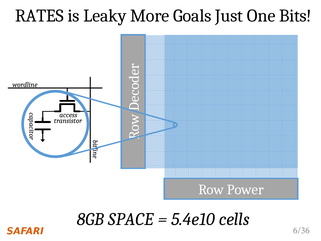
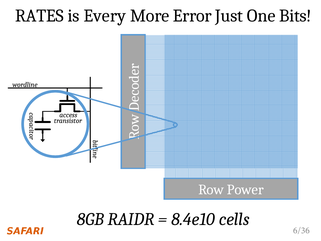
Leaky: Leaky -> Every
Goals: Goals -> Error
SPACE: SPACE -> RAIDR
5.4e10: 5.4e10 -> 8.4e10
